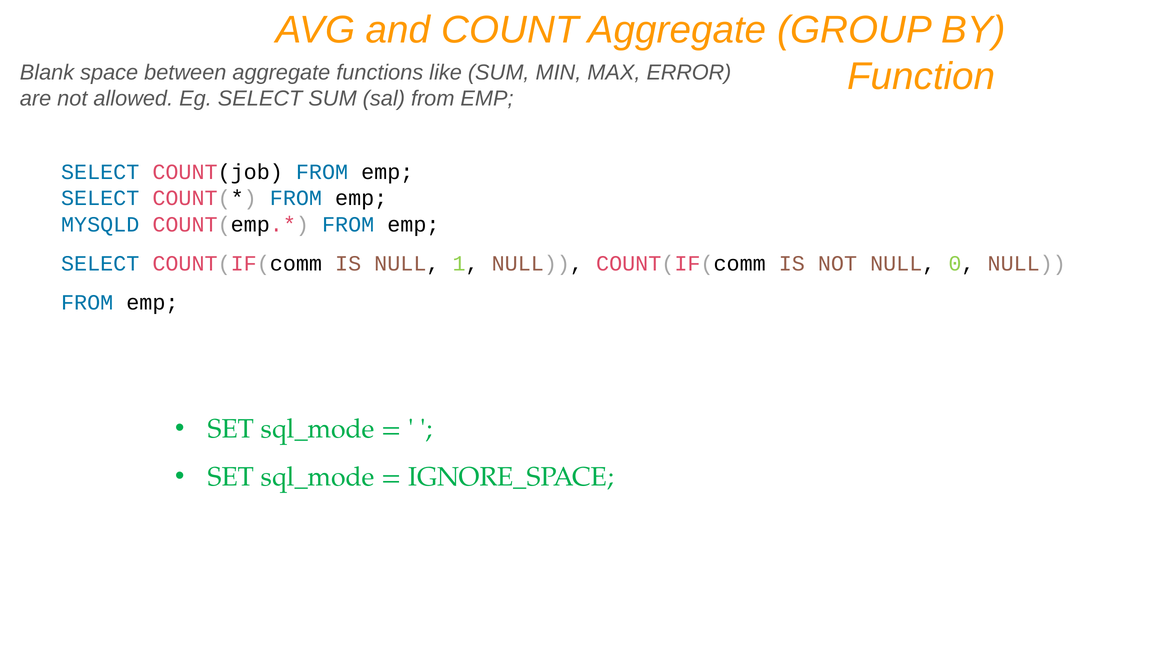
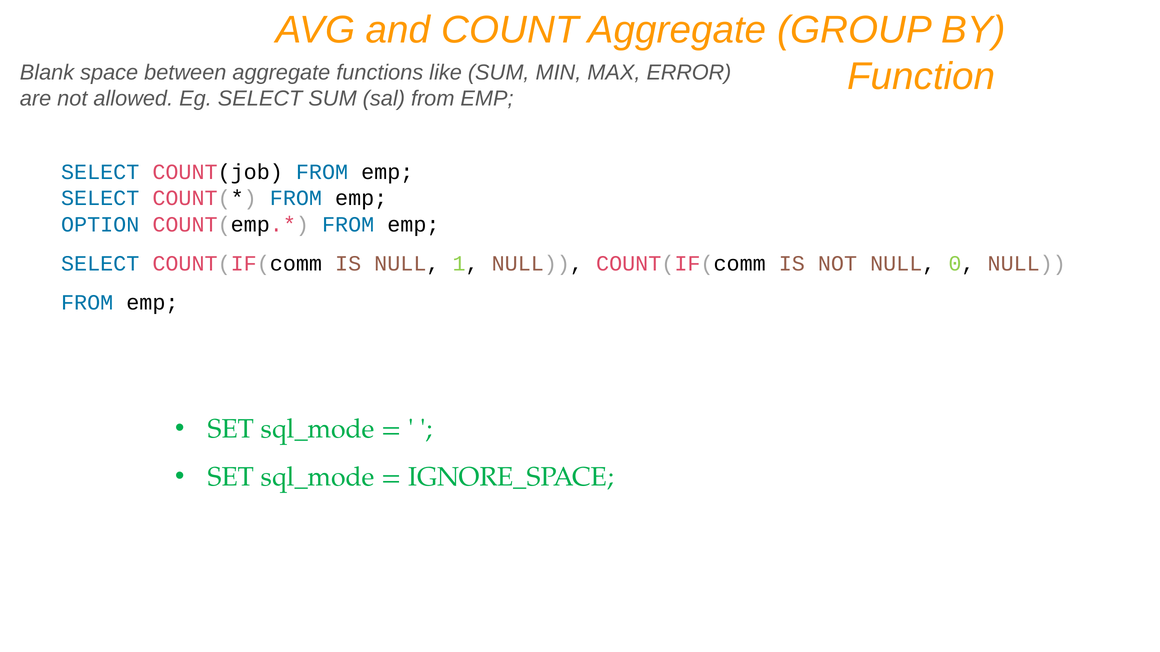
MYSQLD: MYSQLD -> OPTION
